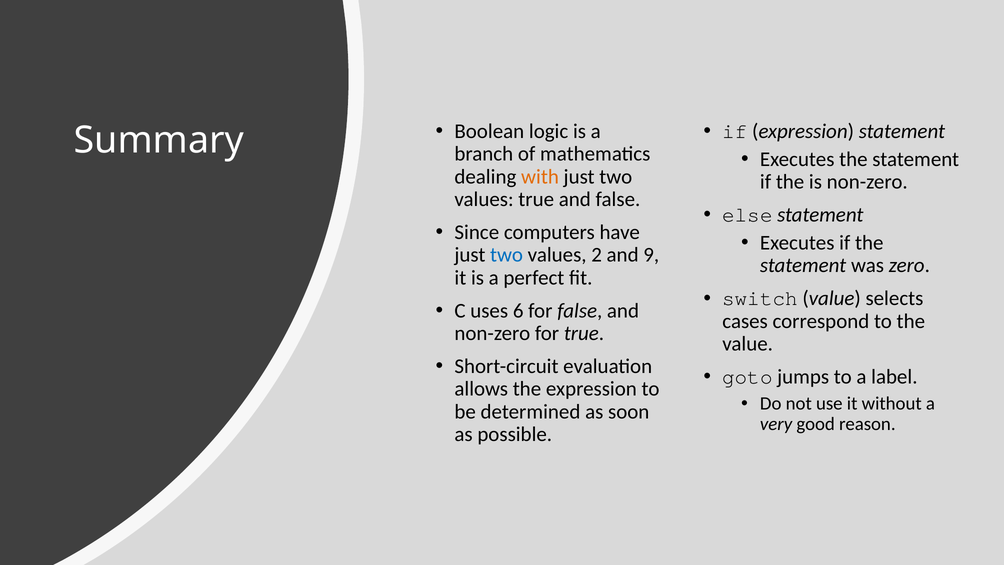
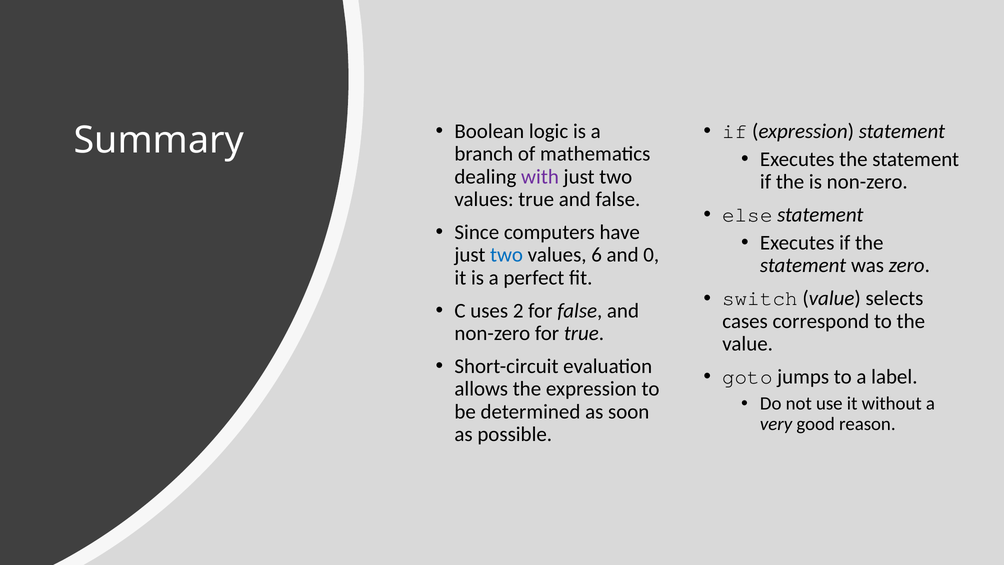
with colour: orange -> purple
2: 2 -> 6
9: 9 -> 0
6: 6 -> 2
